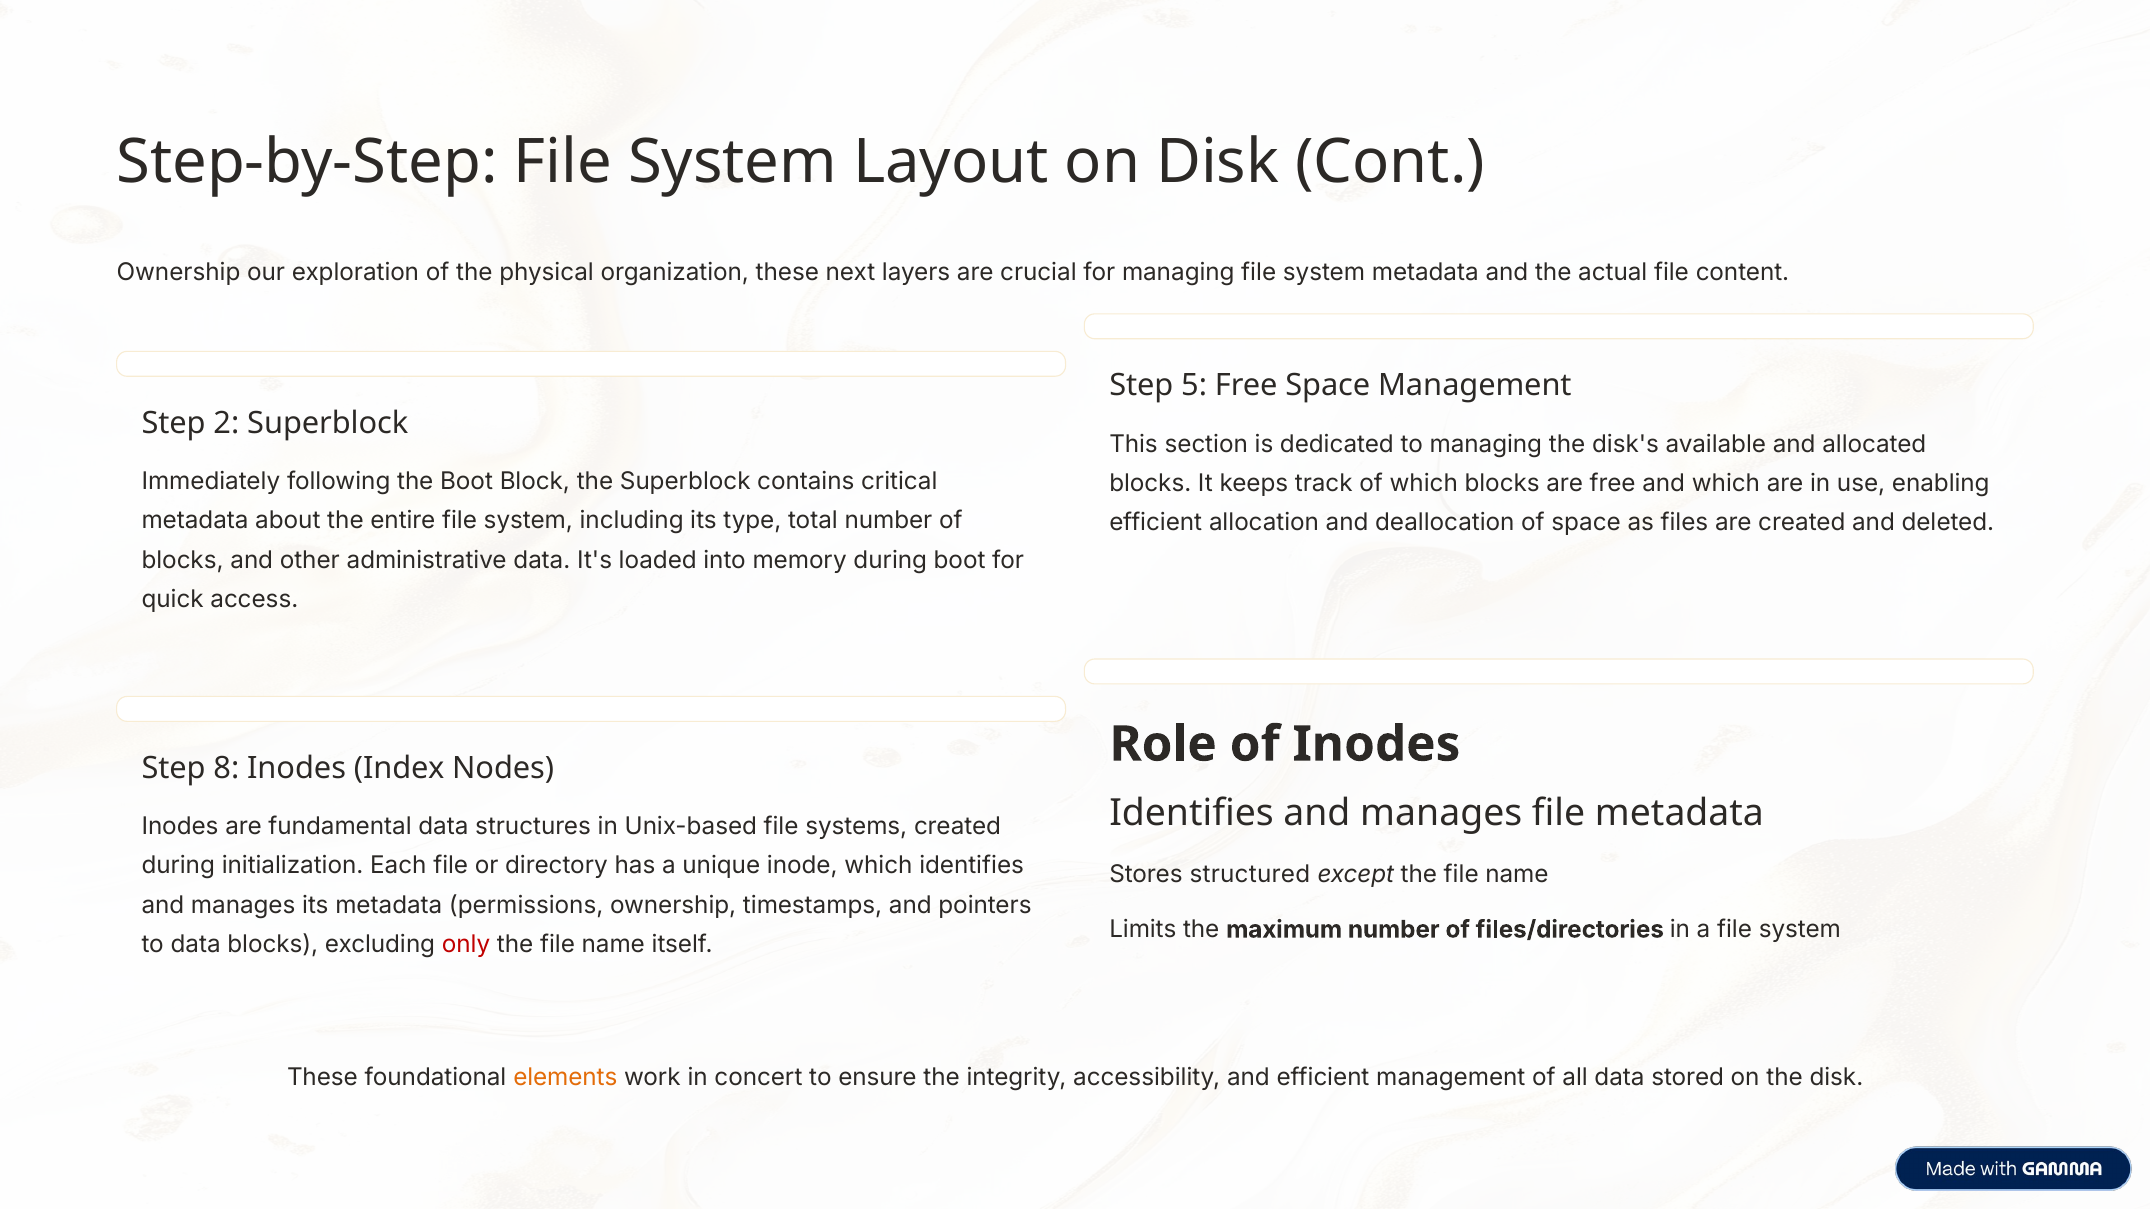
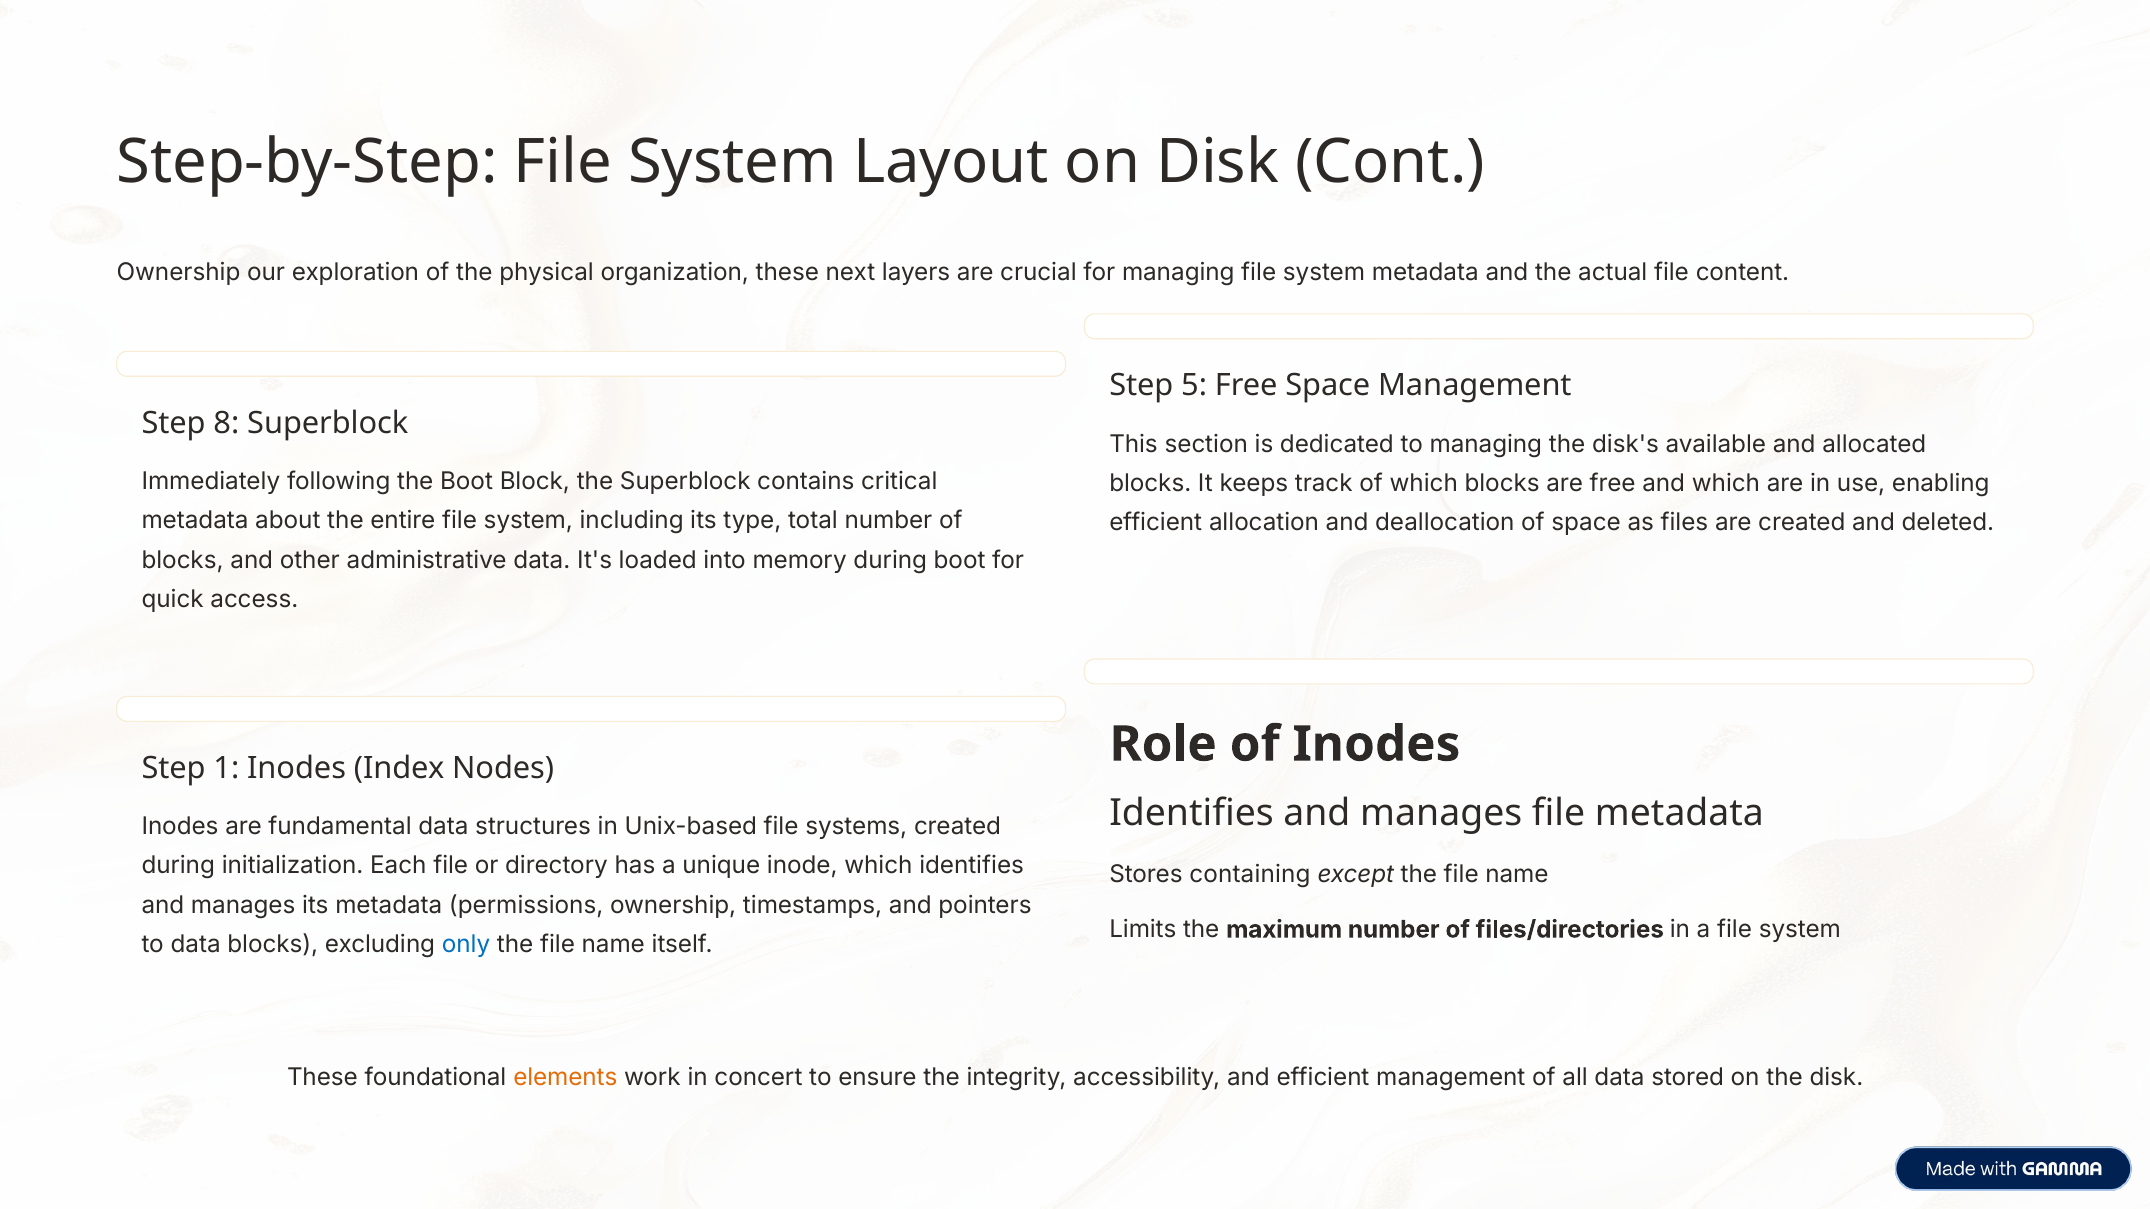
2: 2 -> 8
8: 8 -> 1
structured: structured -> containing
only colour: red -> blue
